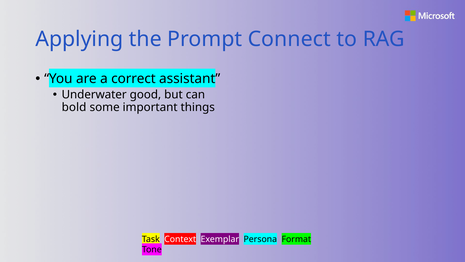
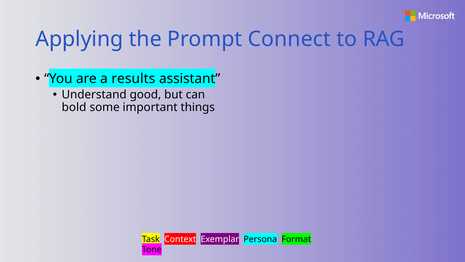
correct: correct -> results
Underwater: Underwater -> Understand
